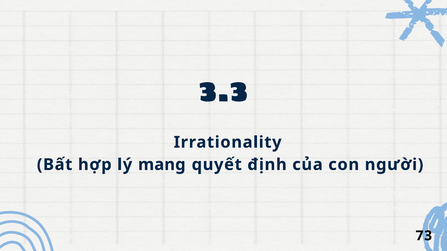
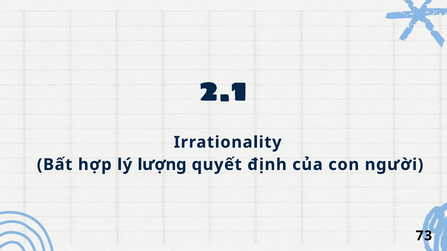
3.3: 3.3 -> 2.1
mang: mang -> lượng
